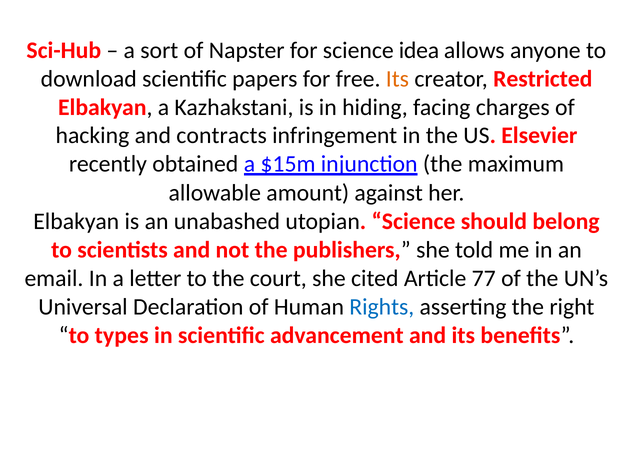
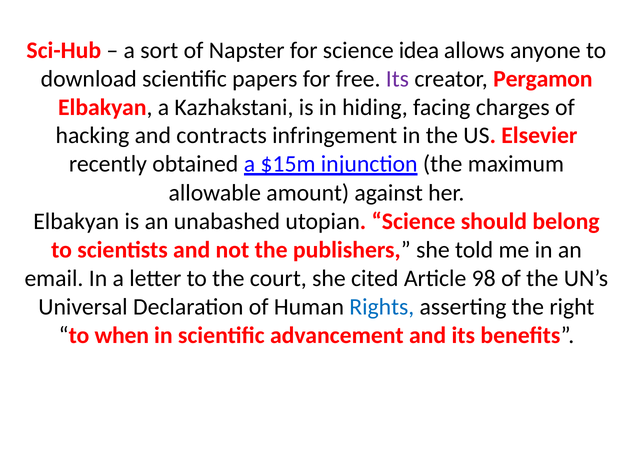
Its at (397, 79) colour: orange -> purple
Restricted: Restricted -> Pergamon
77: 77 -> 98
types: types -> when
